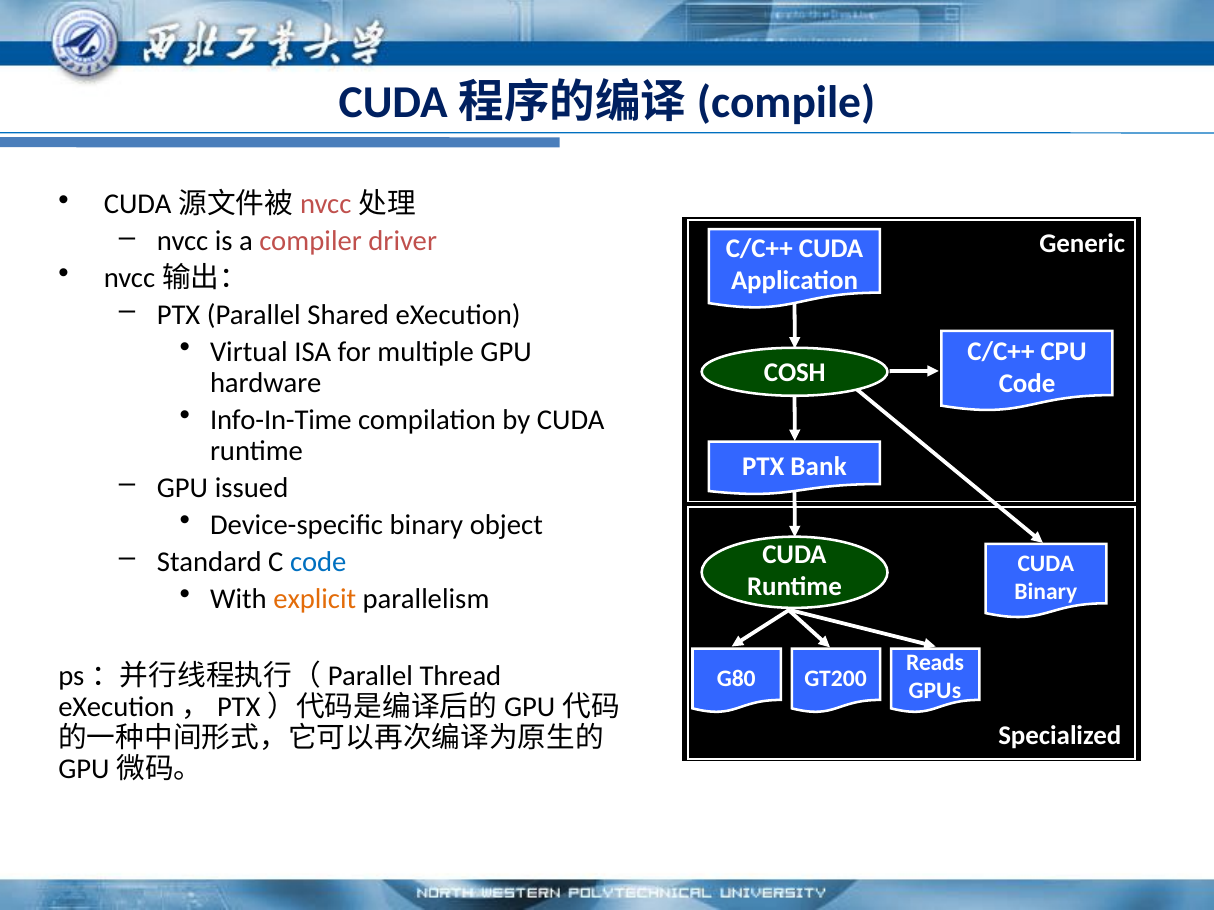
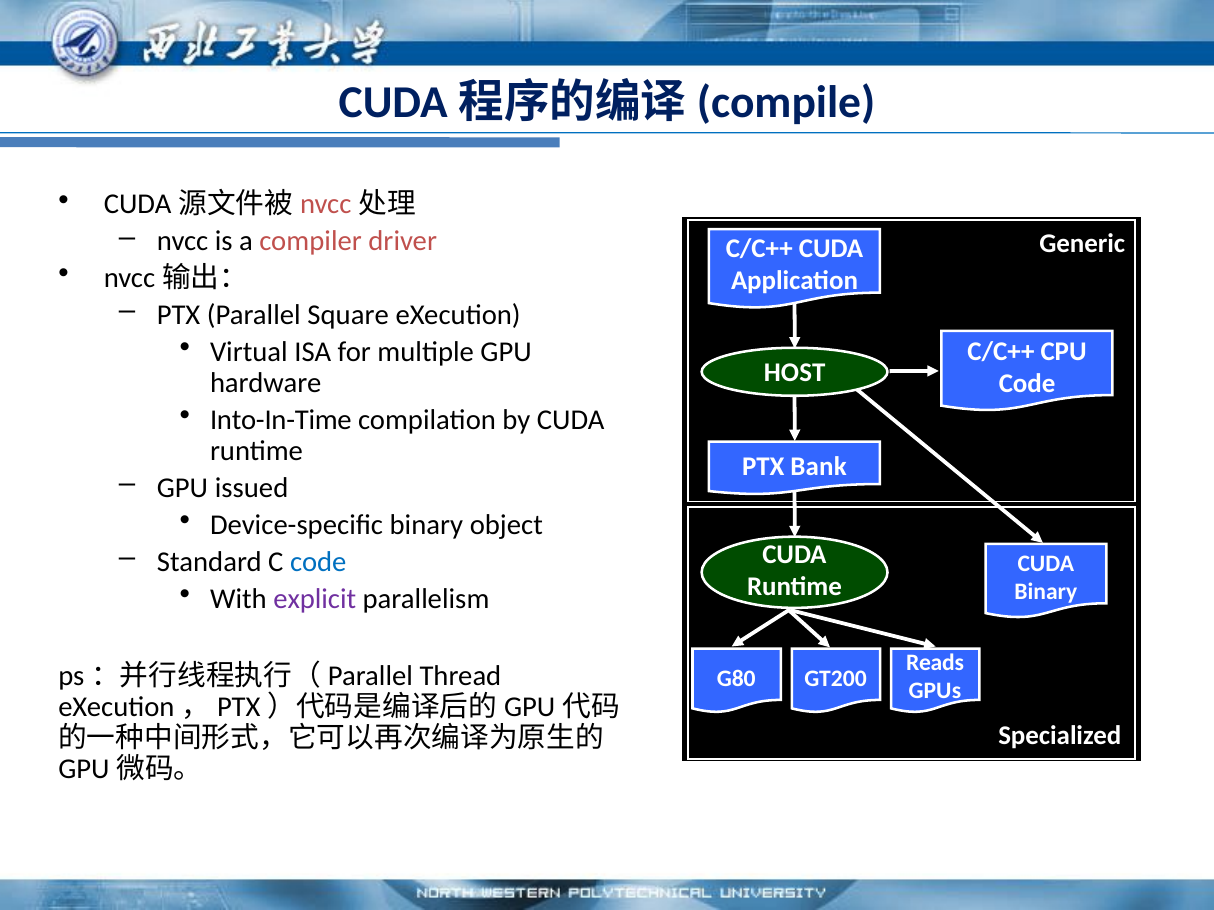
Shared: Shared -> Square
COSH: COSH -> HOST
Info-In-Time: Info-In-Time -> Into-In-Time
explicit colour: orange -> purple
